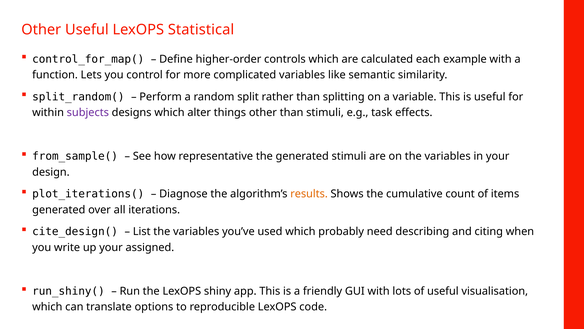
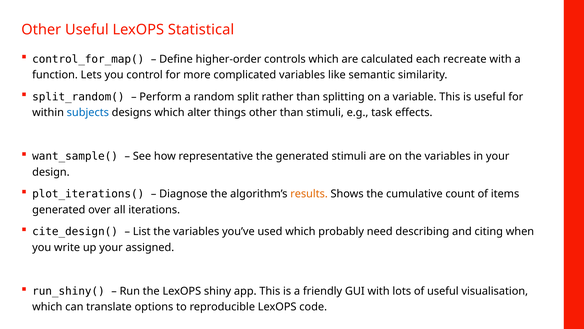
example: example -> recreate
subjects colour: purple -> blue
from_sample(: from_sample( -> want_sample(
